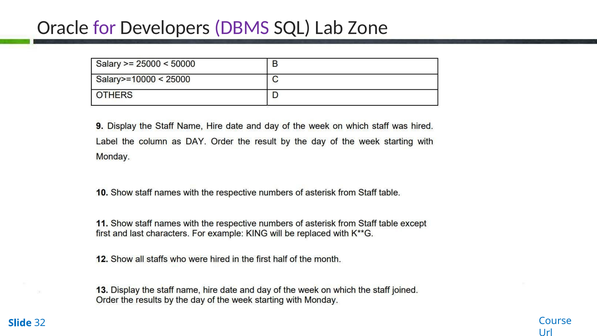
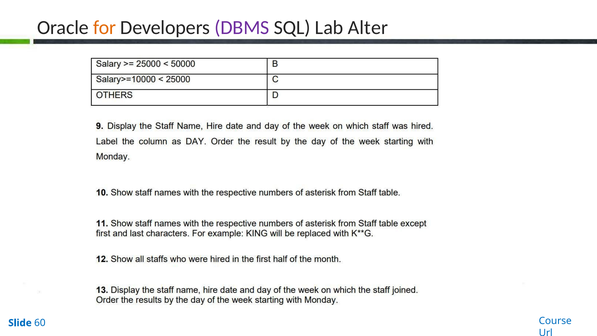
for colour: purple -> orange
Zone: Zone -> Alter
32: 32 -> 60
